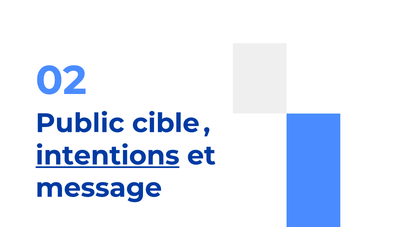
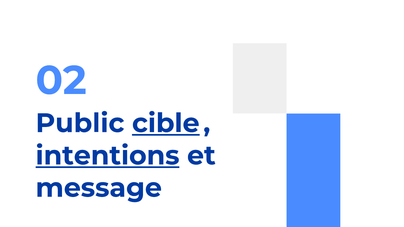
cible underline: none -> present
